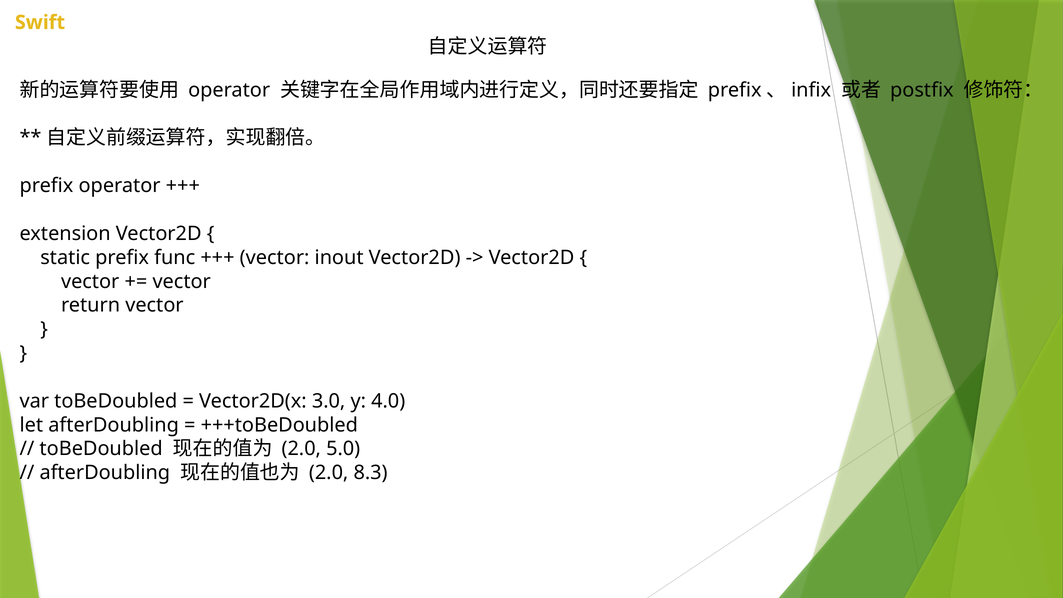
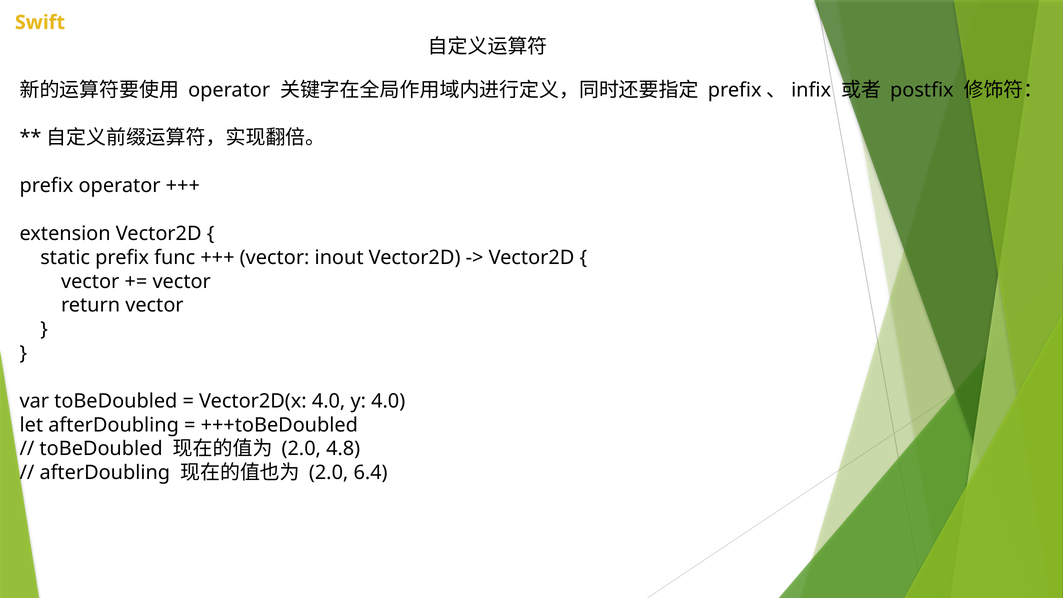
Vector2D(x 3.0: 3.0 -> 4.0
5.0: 5.0 -> 4.8
8.3: 8.3 -> 6.4
